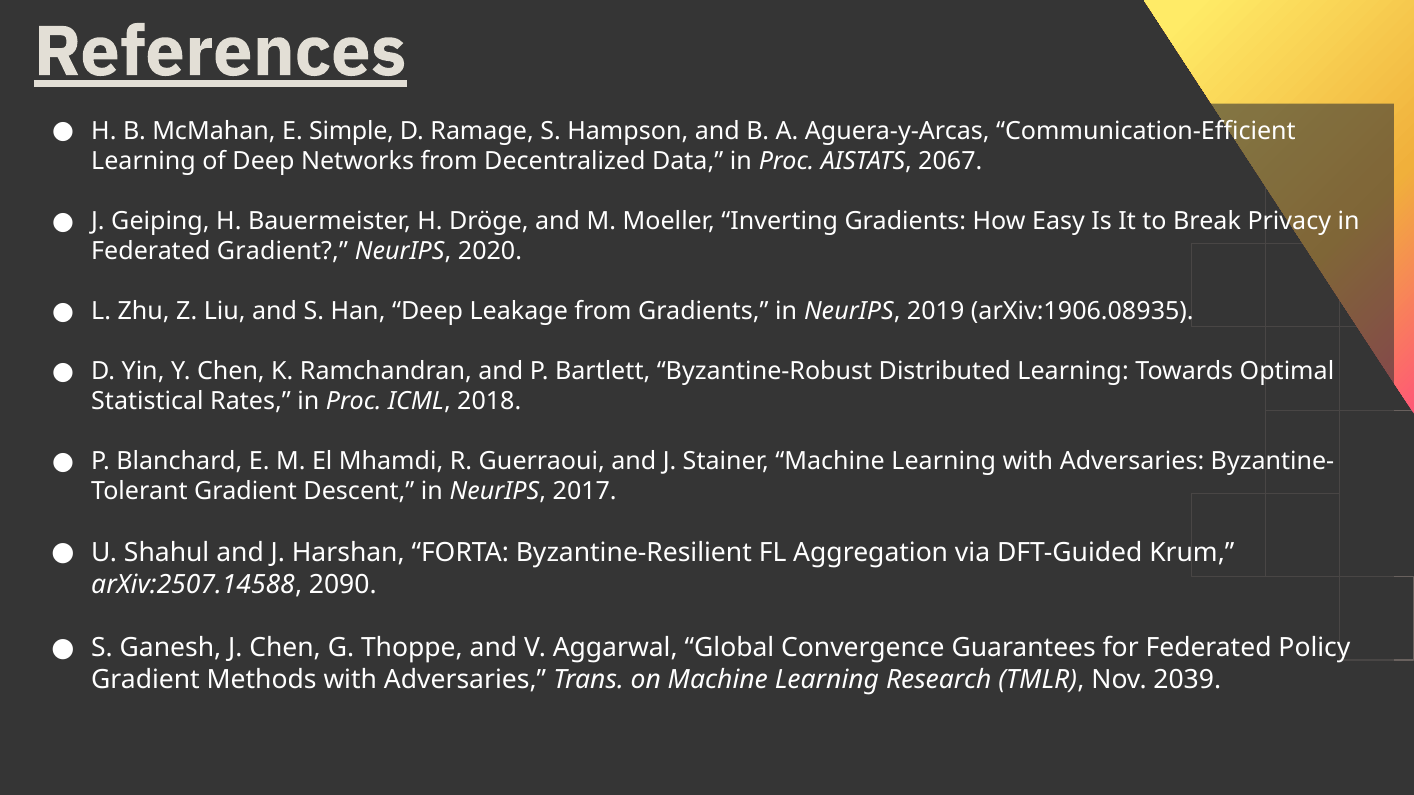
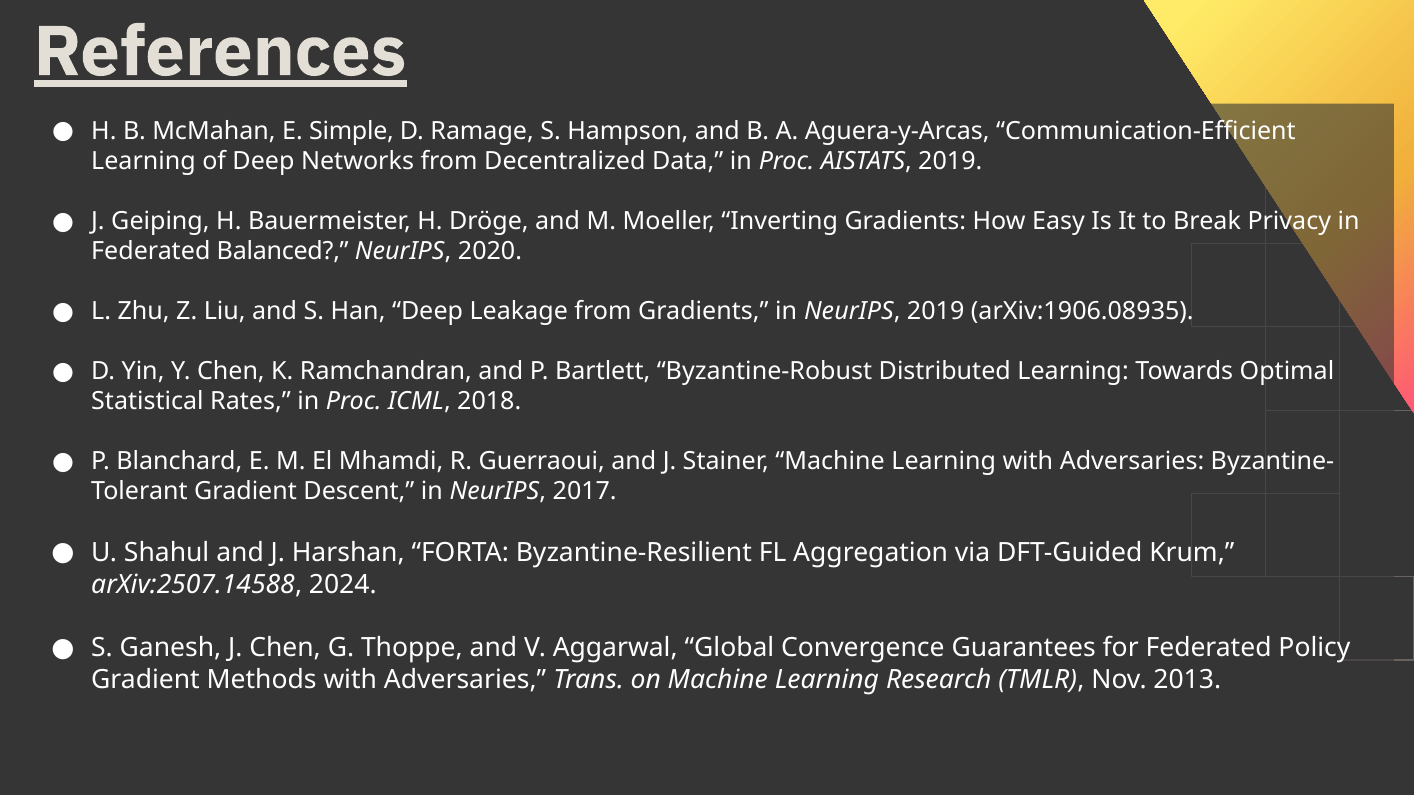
AISTATS 2067: 2067 -> 2019
Federated Gradient: Gradient -> Balanced
2090: 2090 -> 2024
2039: 2039 -> 2013
